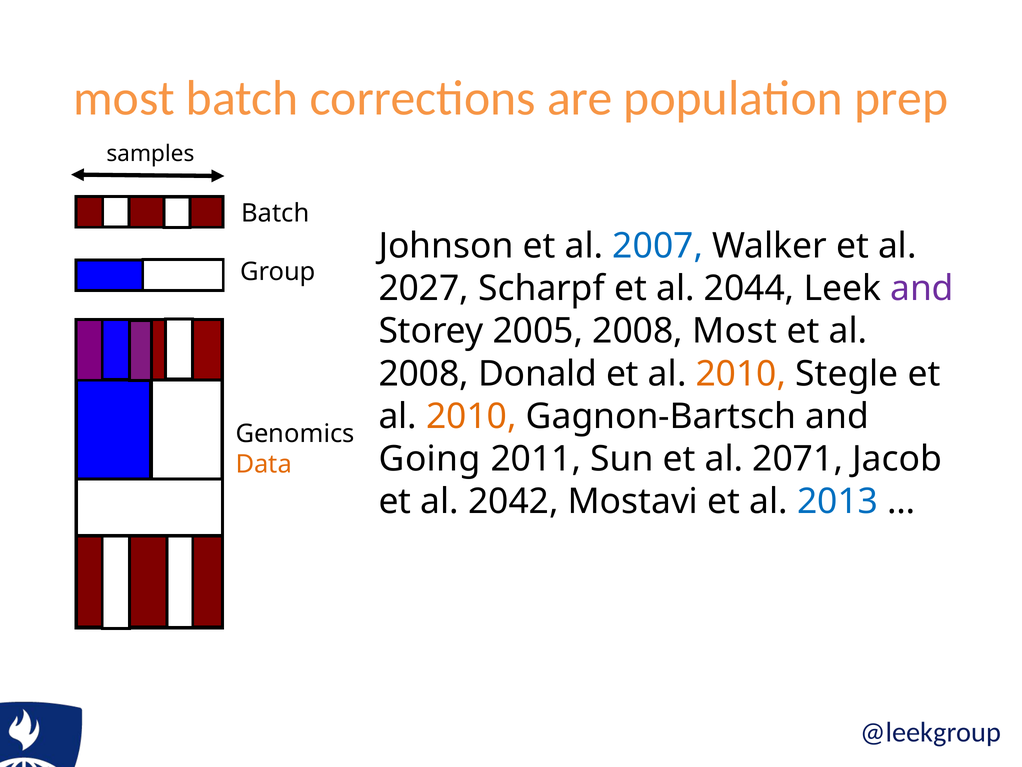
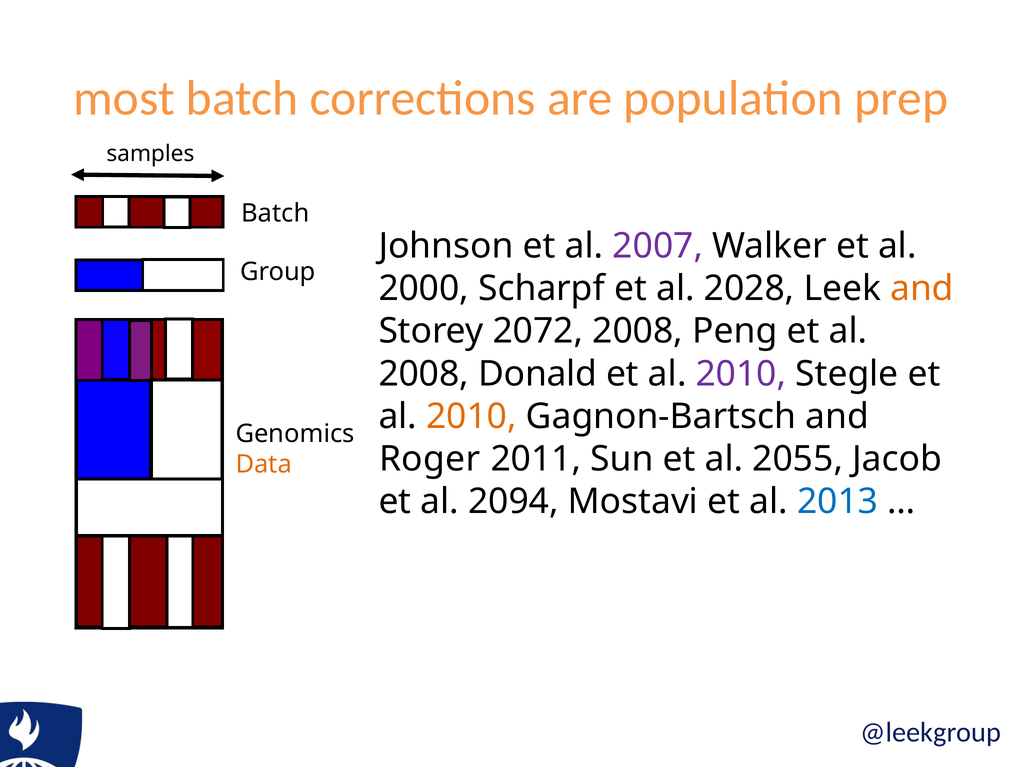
2007 colour: blue -> purple
2027: 2027 -> 2000
2044: 2044 -> 2028
and at (922, 288) colour: purple -> orange
2005: 2005 -> 2072
2008 Most: Most -> Peng
2010 at (741, 374) colour: orange -> purple
Going: Going -> Roger
2071: 2071 -> 2055
2042: 2042 -> 2094
